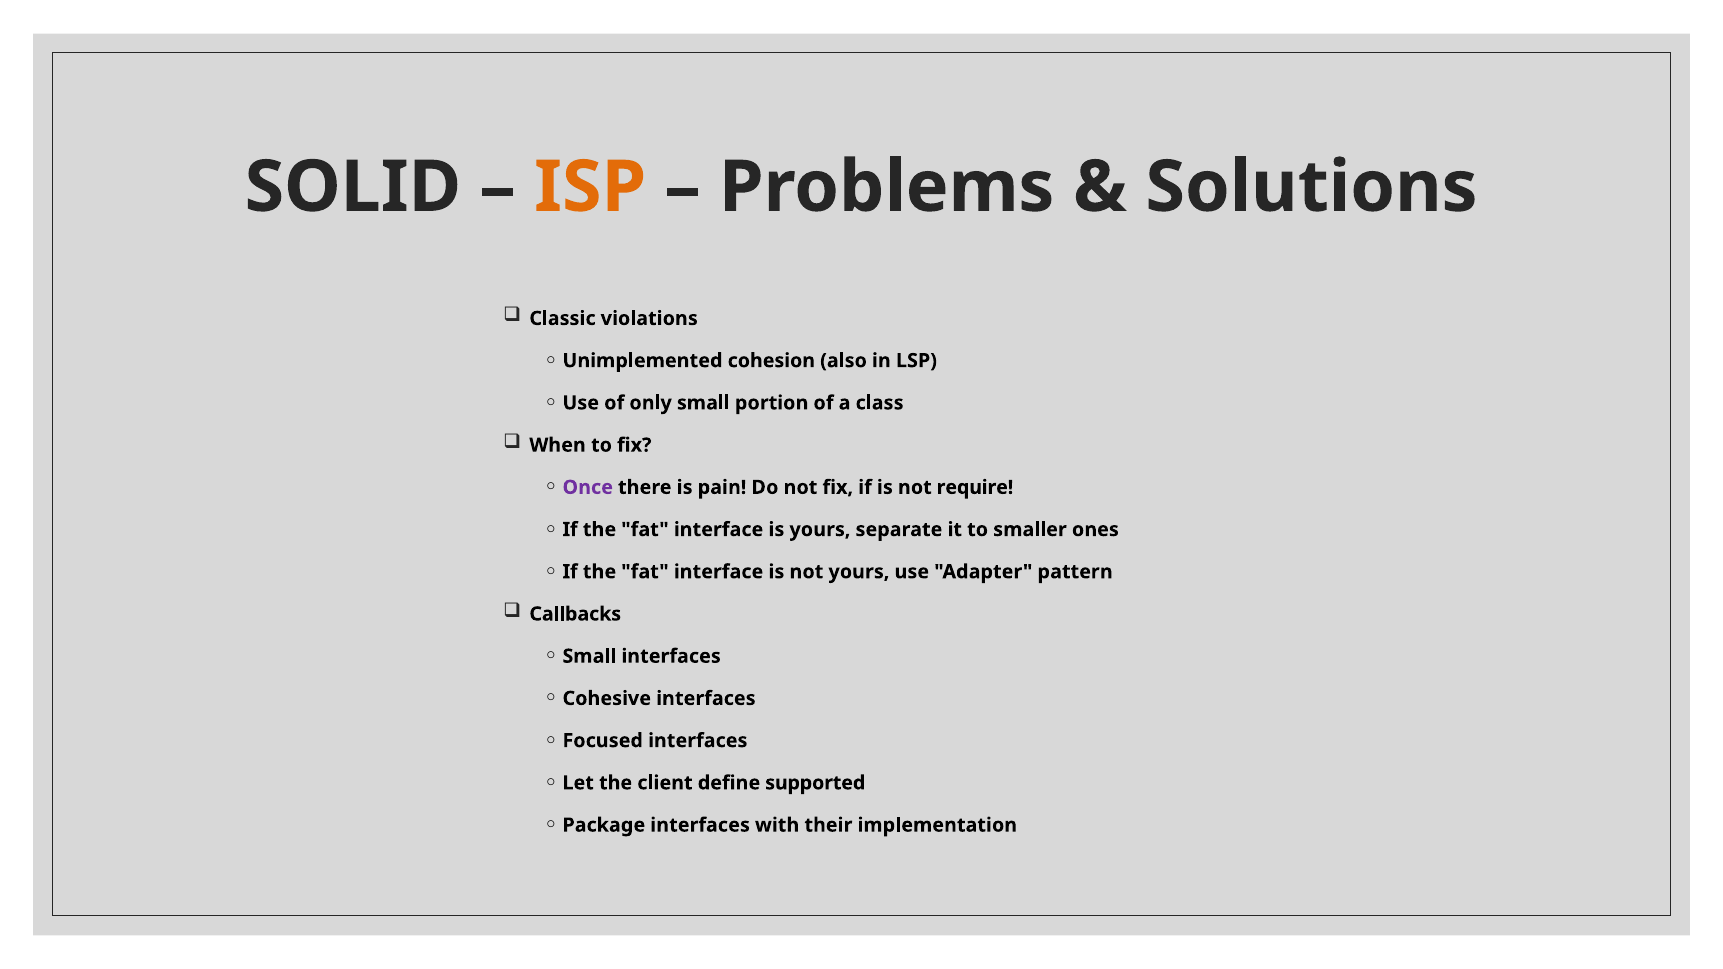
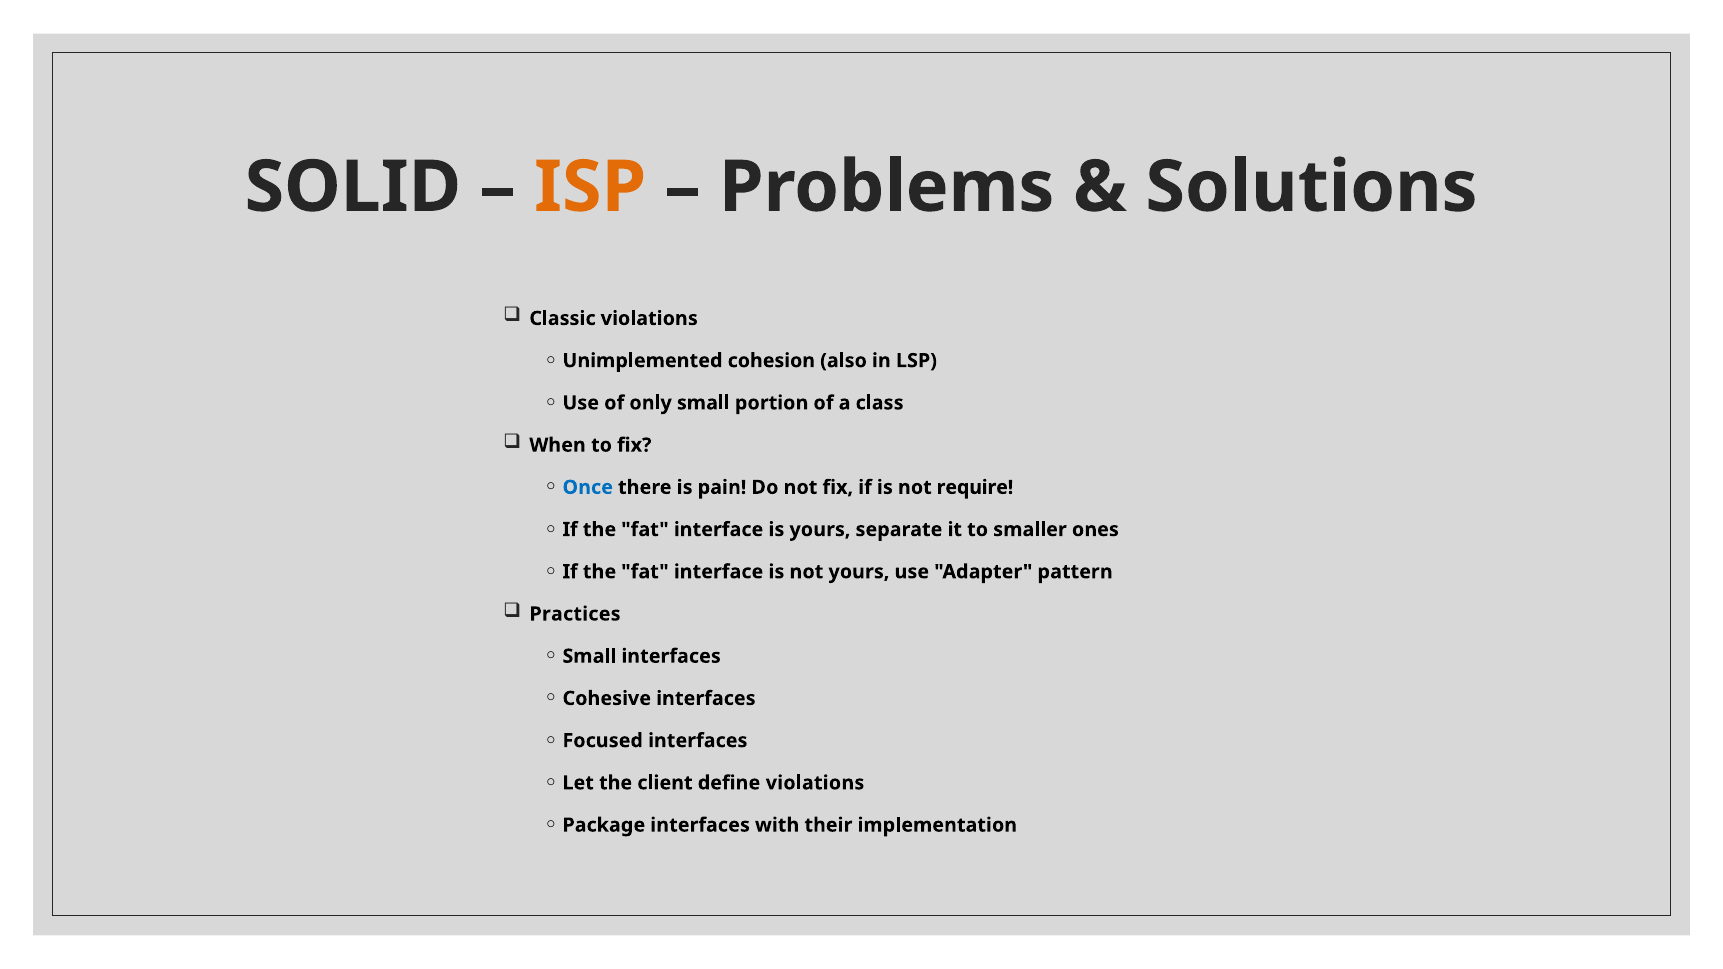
Once colour: purple -> blue
Callbacks: Callbacks -> Practices
define supported: supported -> violations
